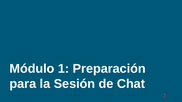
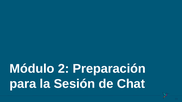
1: 1 -> 2
